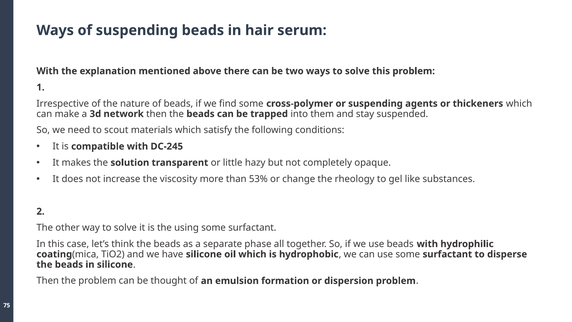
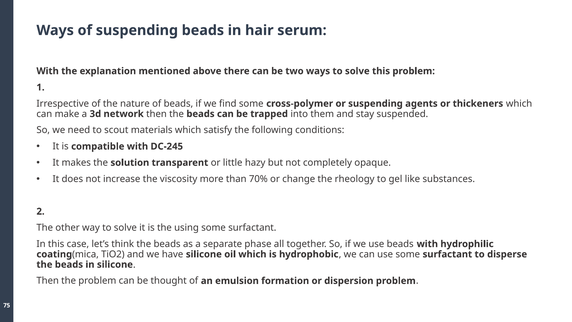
53%: 53% -> 70%
